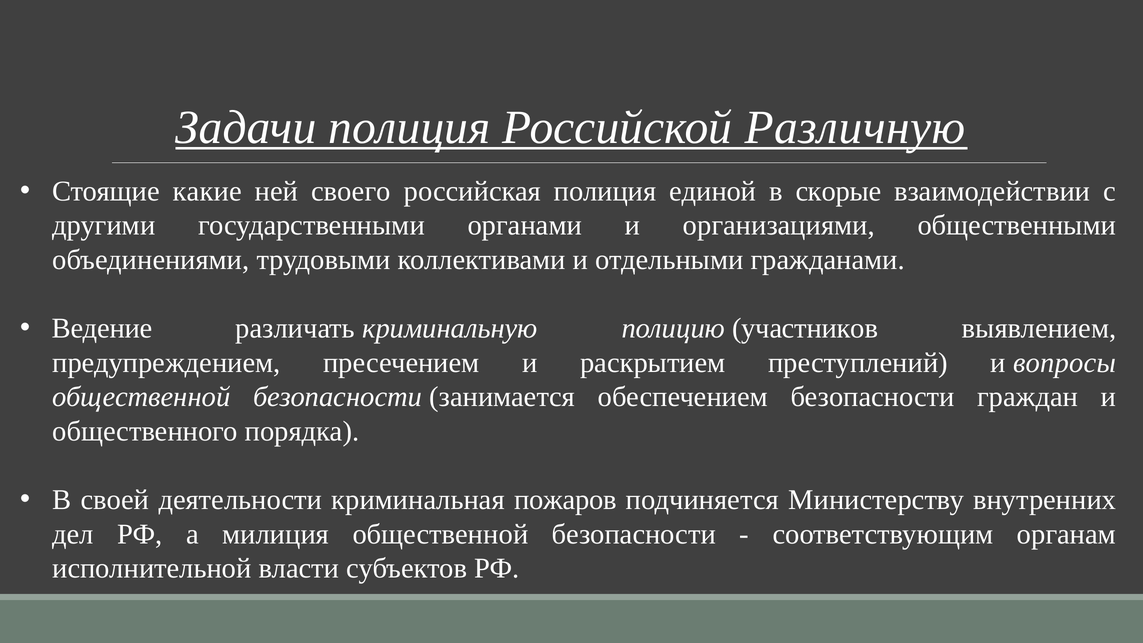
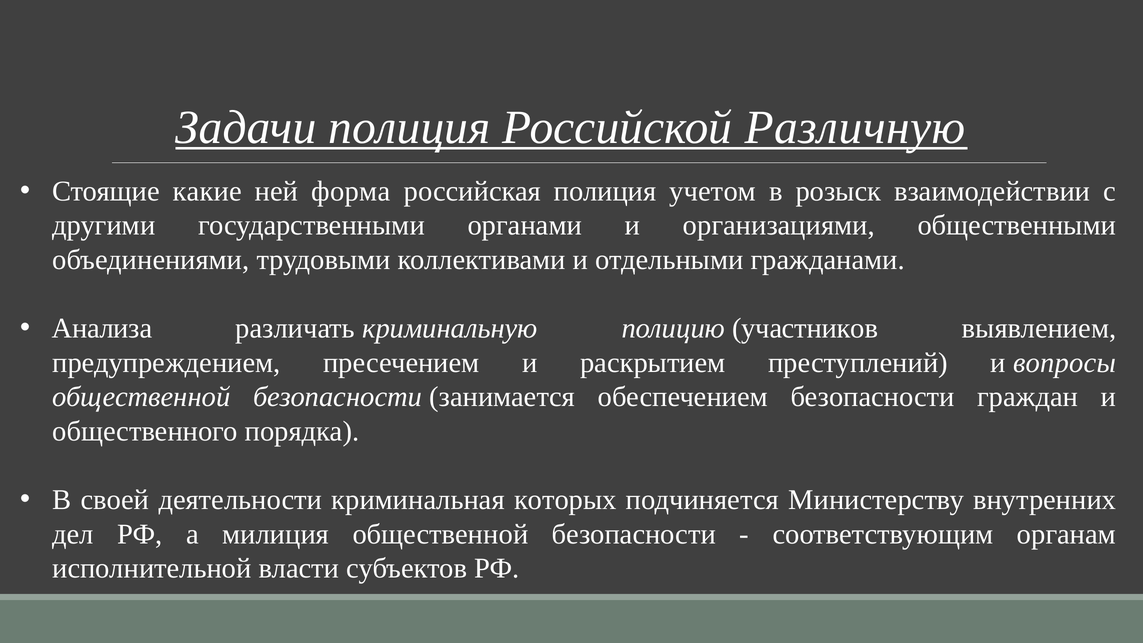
своего: своего -> форма
единой: единой -> учетом
скорые: скорые -> розыск
Ведение: Ведение -> Анализа
пожаров: пожаров -> которых
